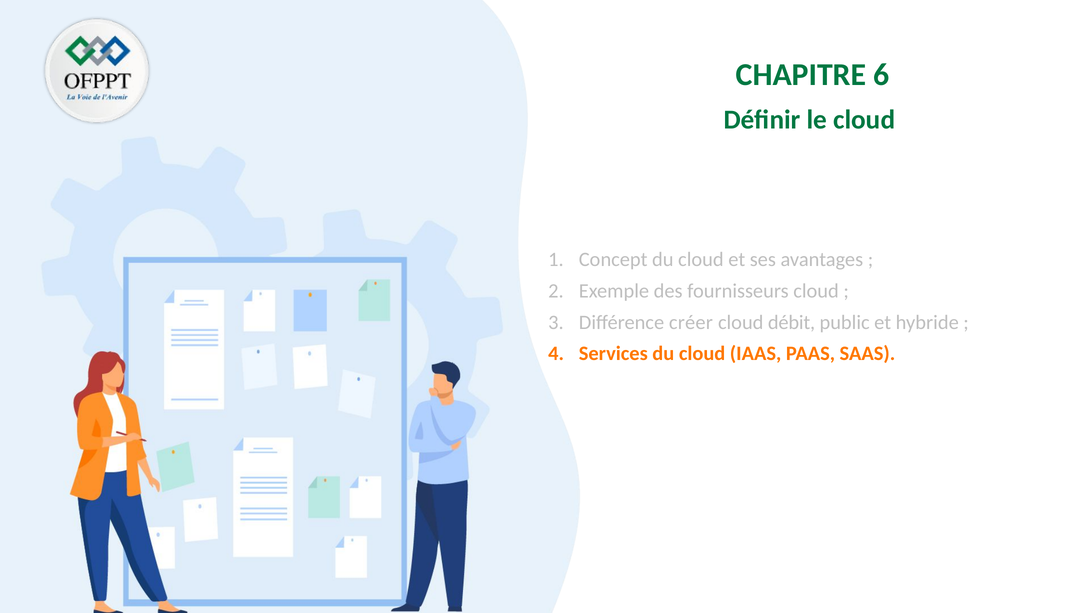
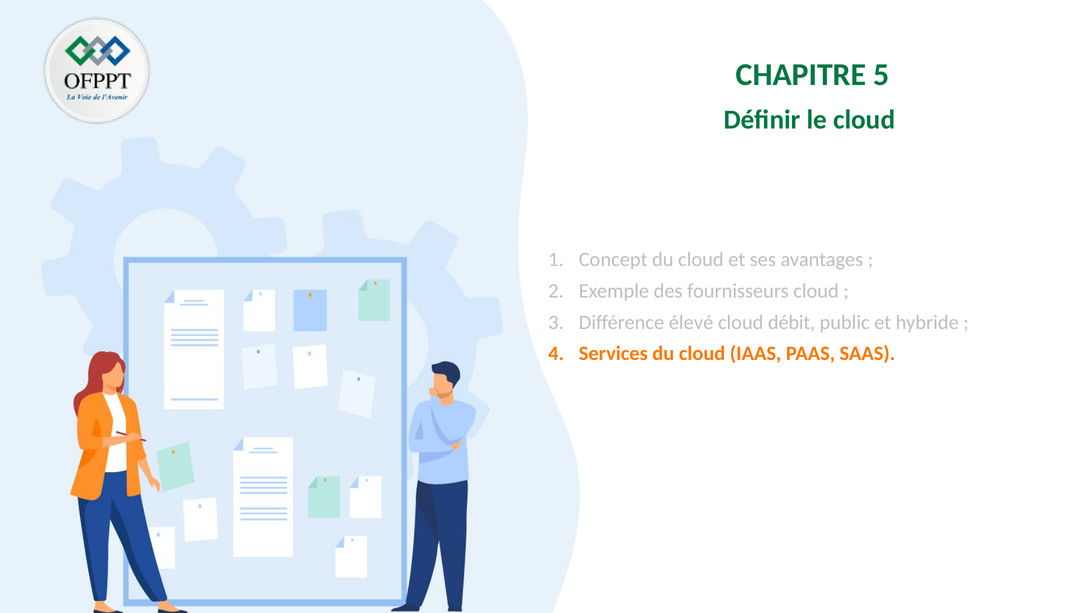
6: 6 -> 5
créer: créer -> élevé
